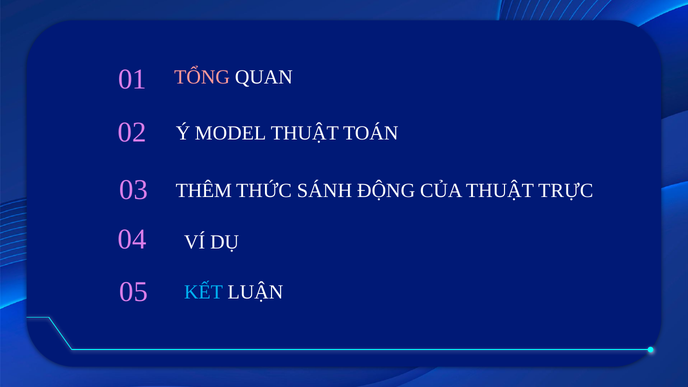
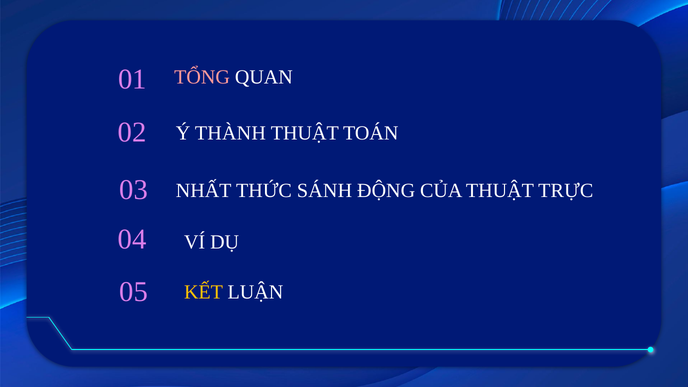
MODEL: MODEL -> THÀNH
THÊM: THÊM -> NHẤT
KẾT colour: light blue -> yellow
